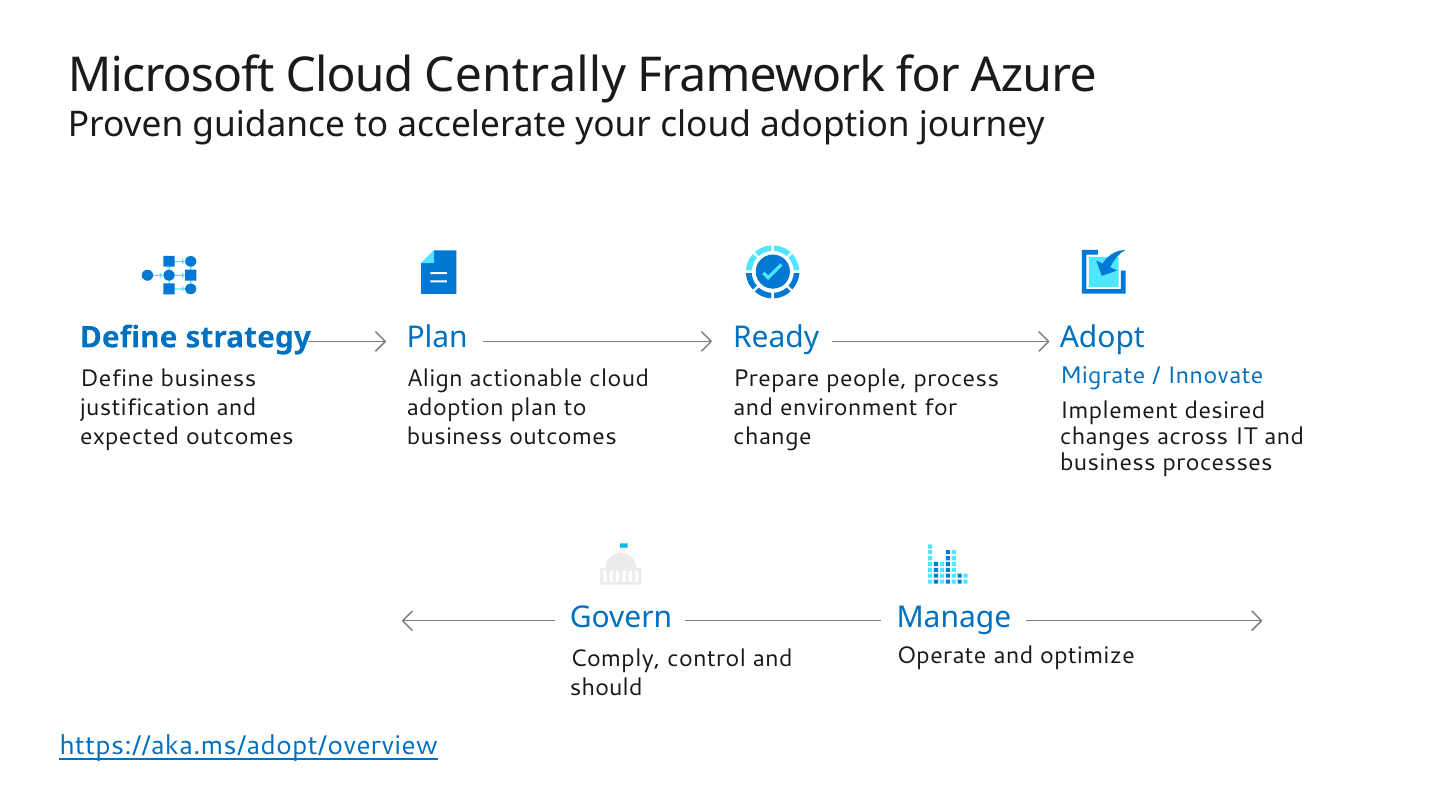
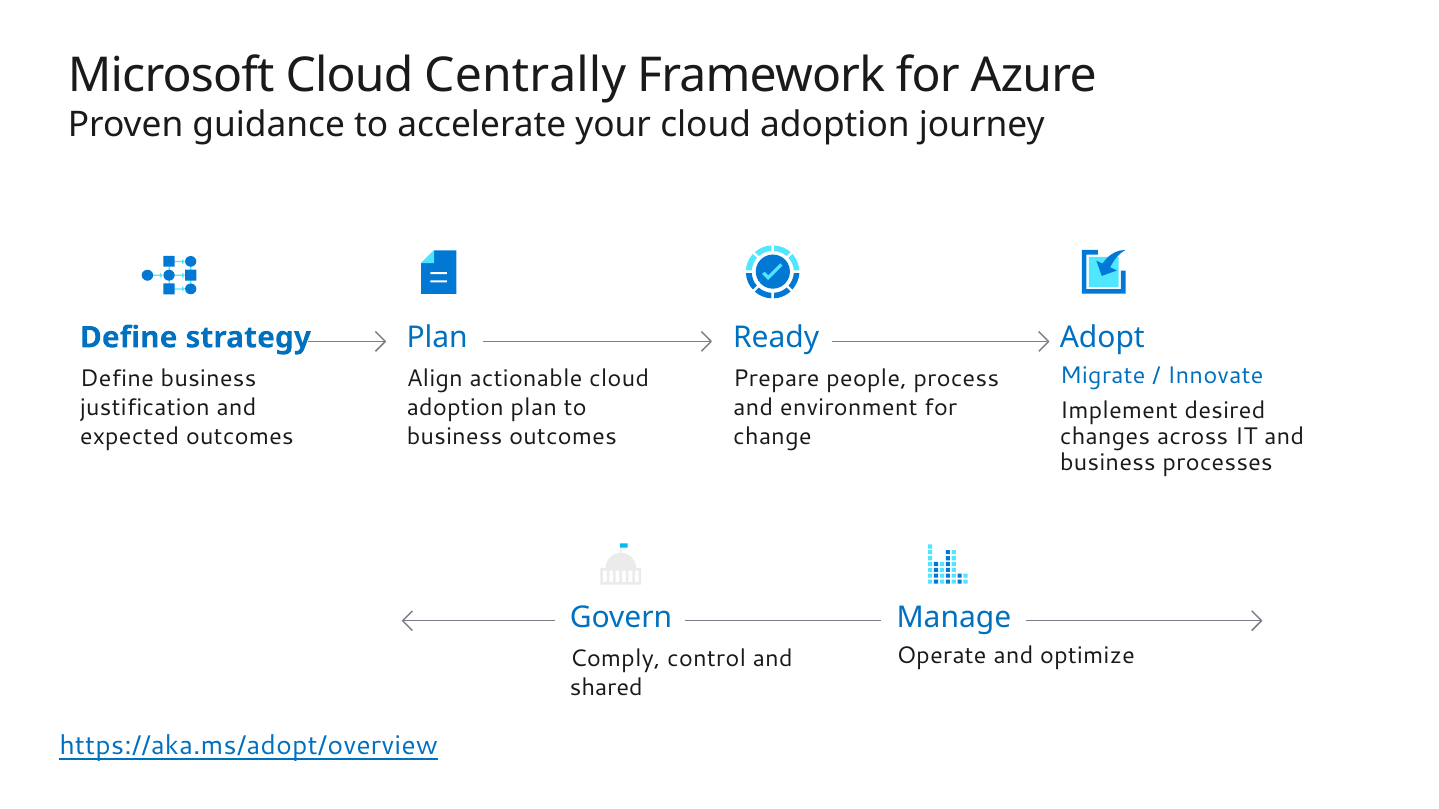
should: should -> shared
